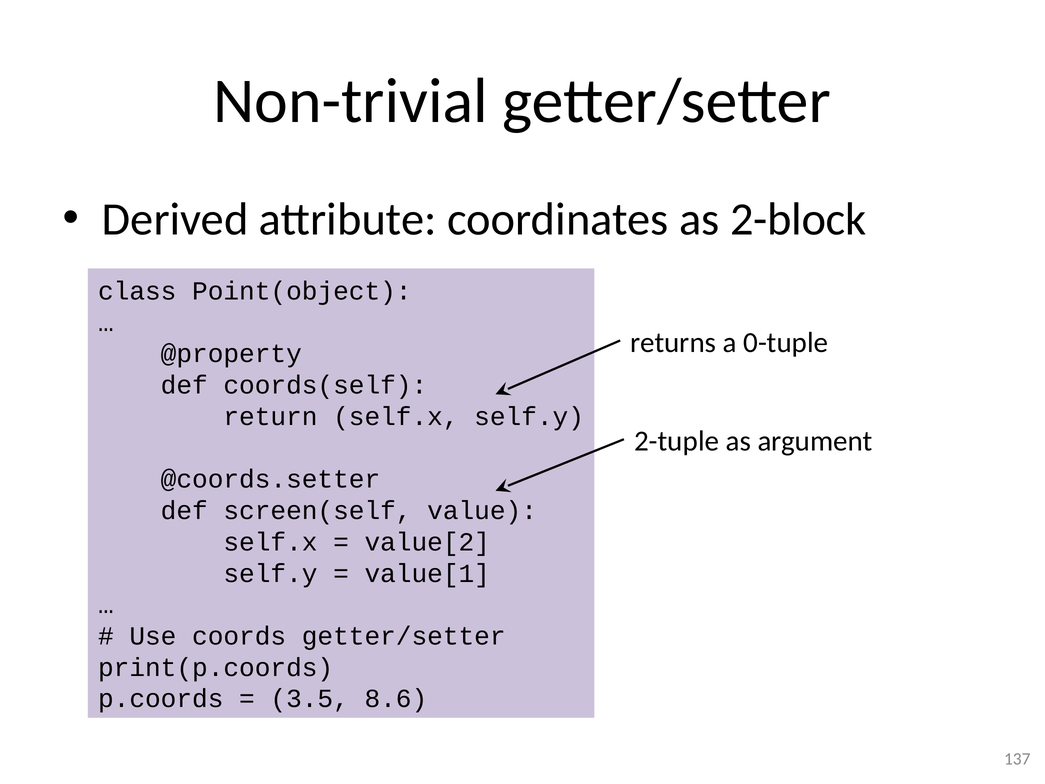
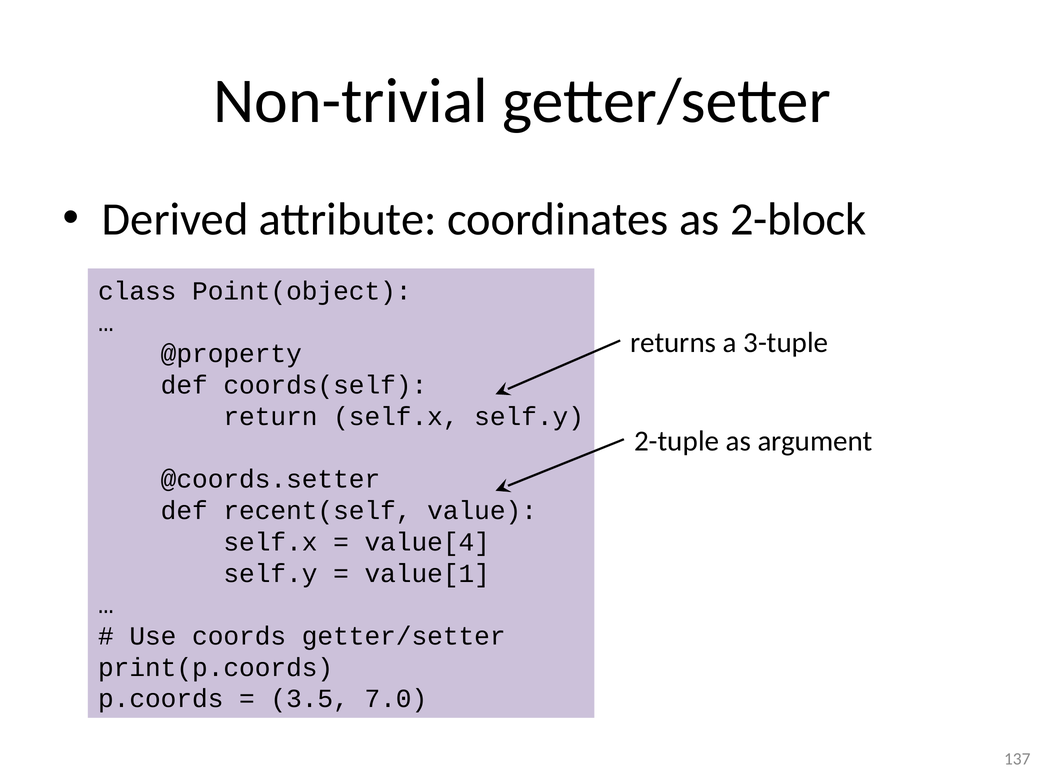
0-tuple: 0-tuple -> 3-tuple
screen(self: screen(self -> recent(self
value[2: value[2 -> value[4
8.6: 8.6 -> 7.0
